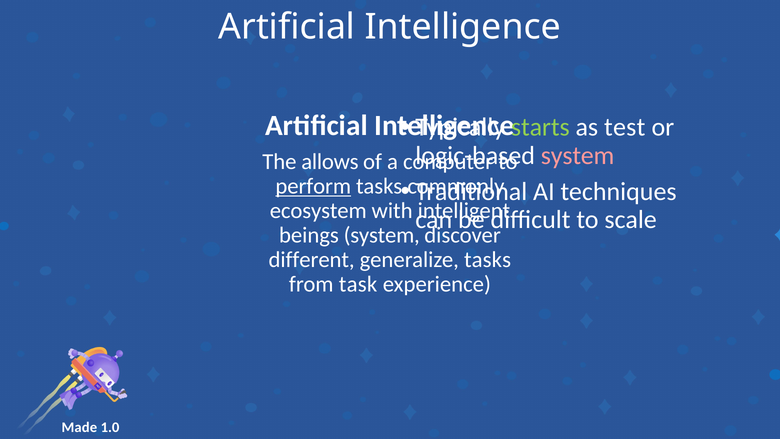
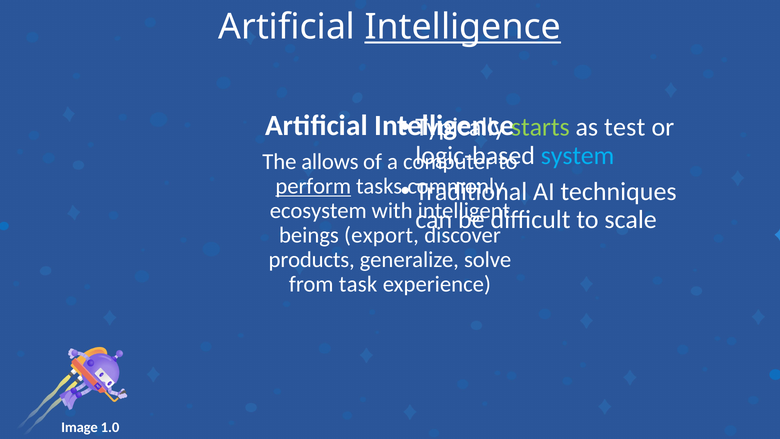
Intelligence at (463, 27) underline: none -> present
system at (578, 155) colour: pink -> light blue
beings system: system -> export
different: different -> products
generalize tasks: tasks -> solve
Made: Made -> Image
